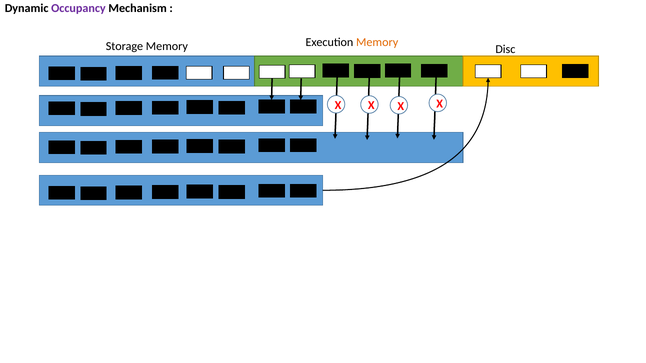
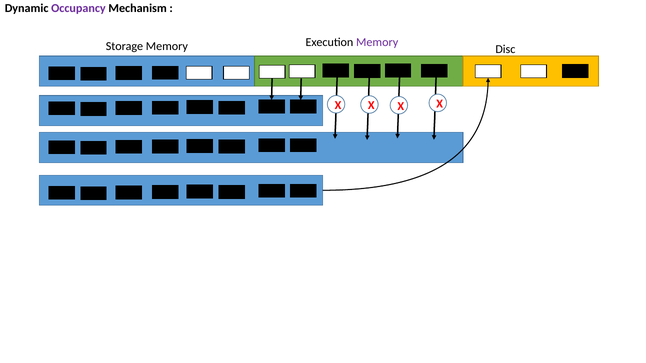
Memory at (377, 43) colour: orange -> purple
